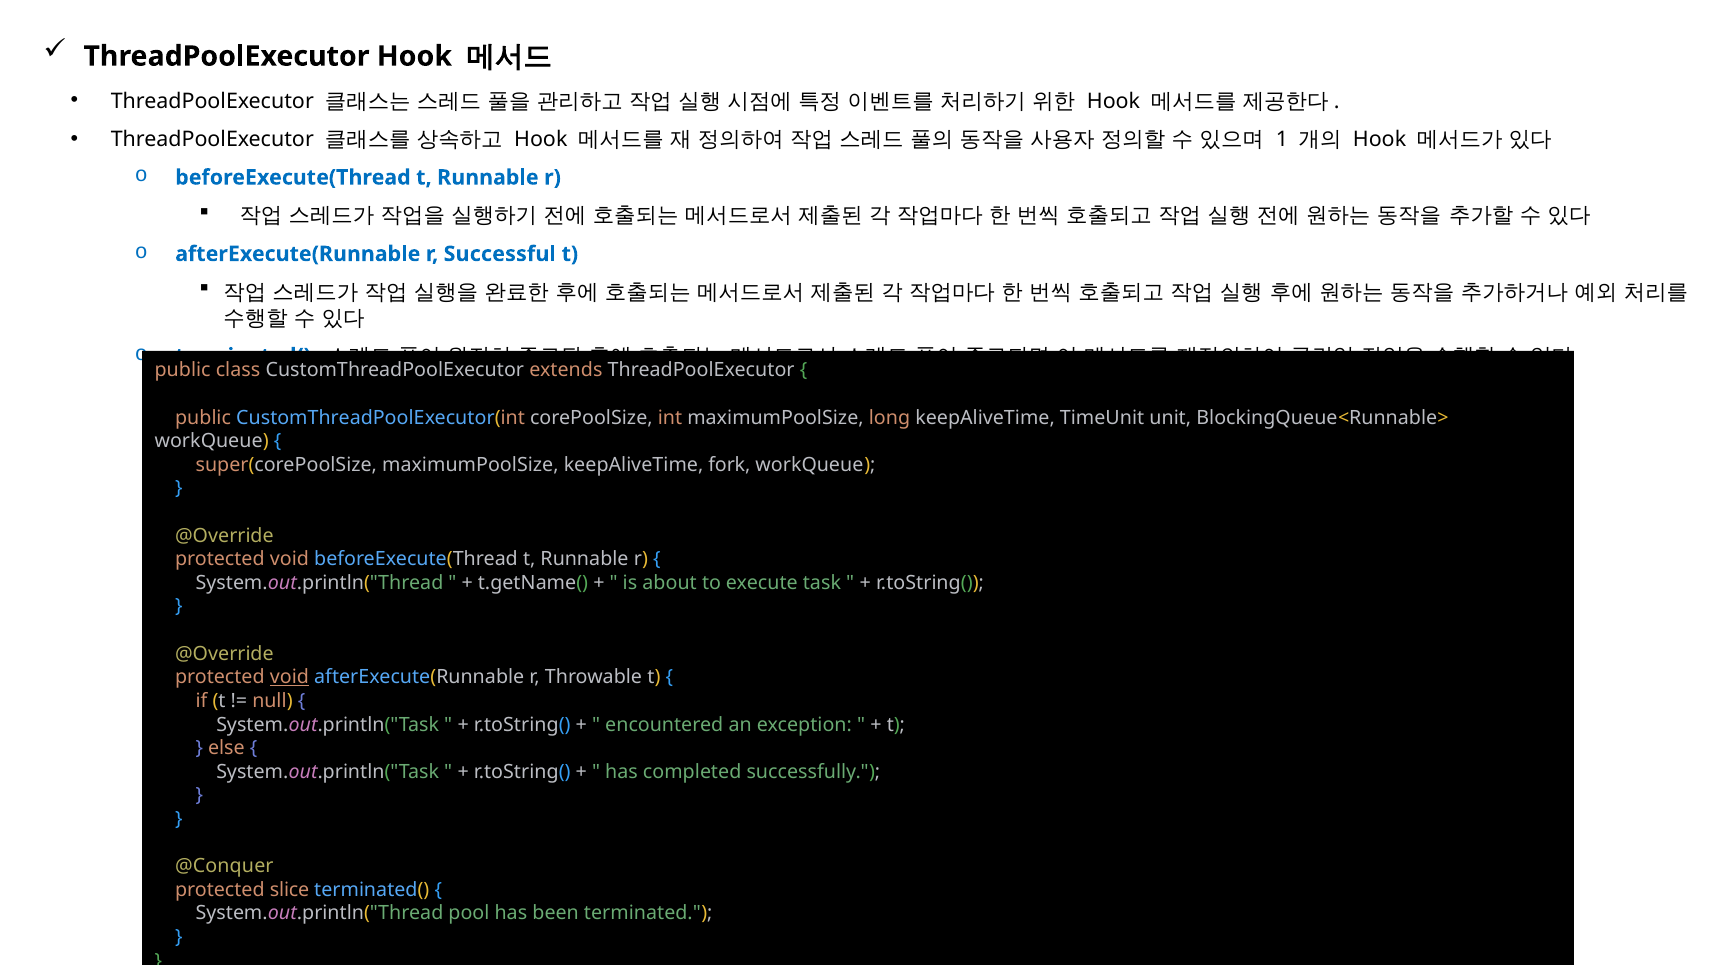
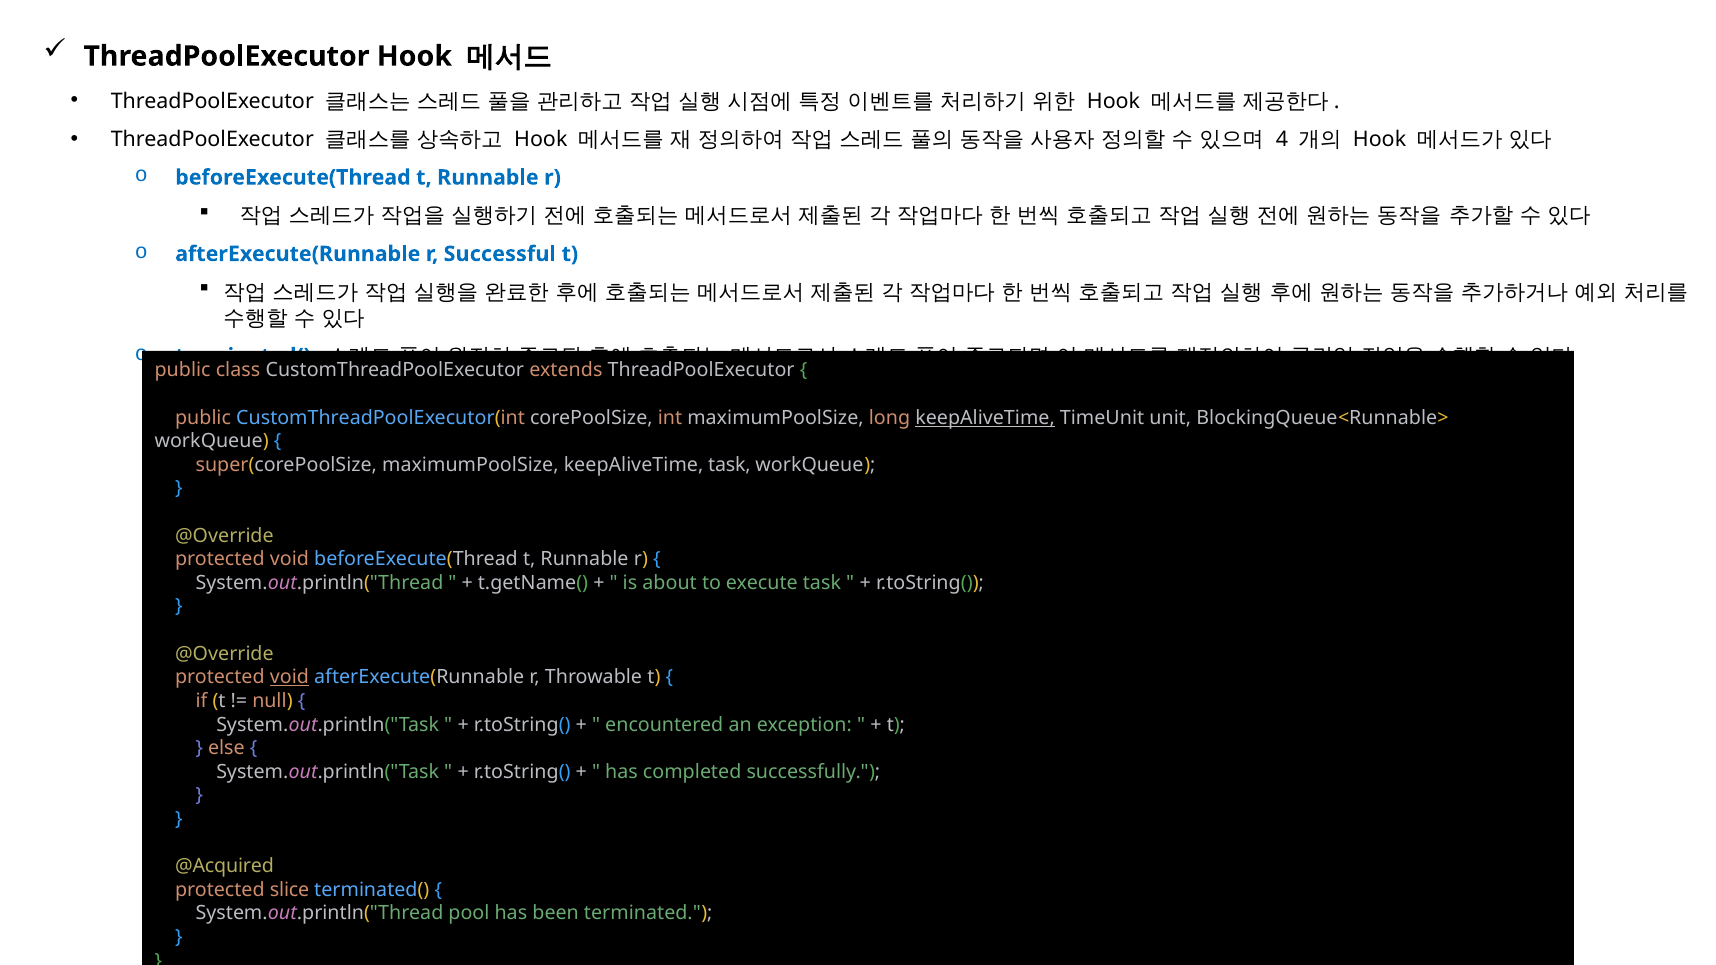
1: 1 -> 4
keepAliveTime at (985, 418) underline: none -> present
keepAliveTime fork: fork -> task
@Conquer: @Conquer -> @Acquired
